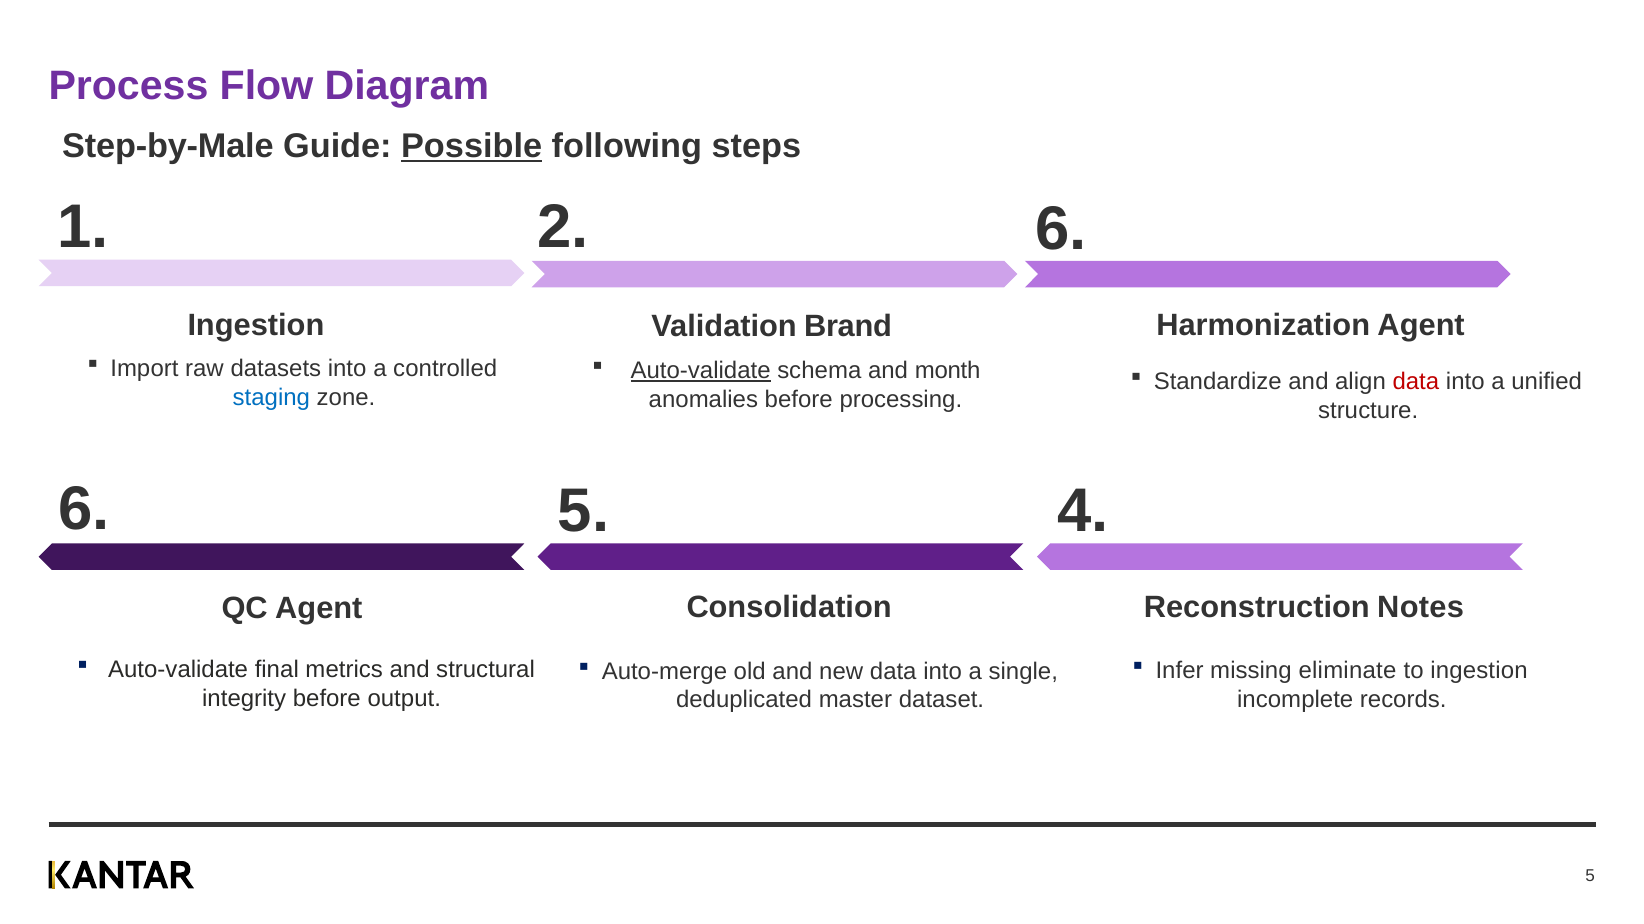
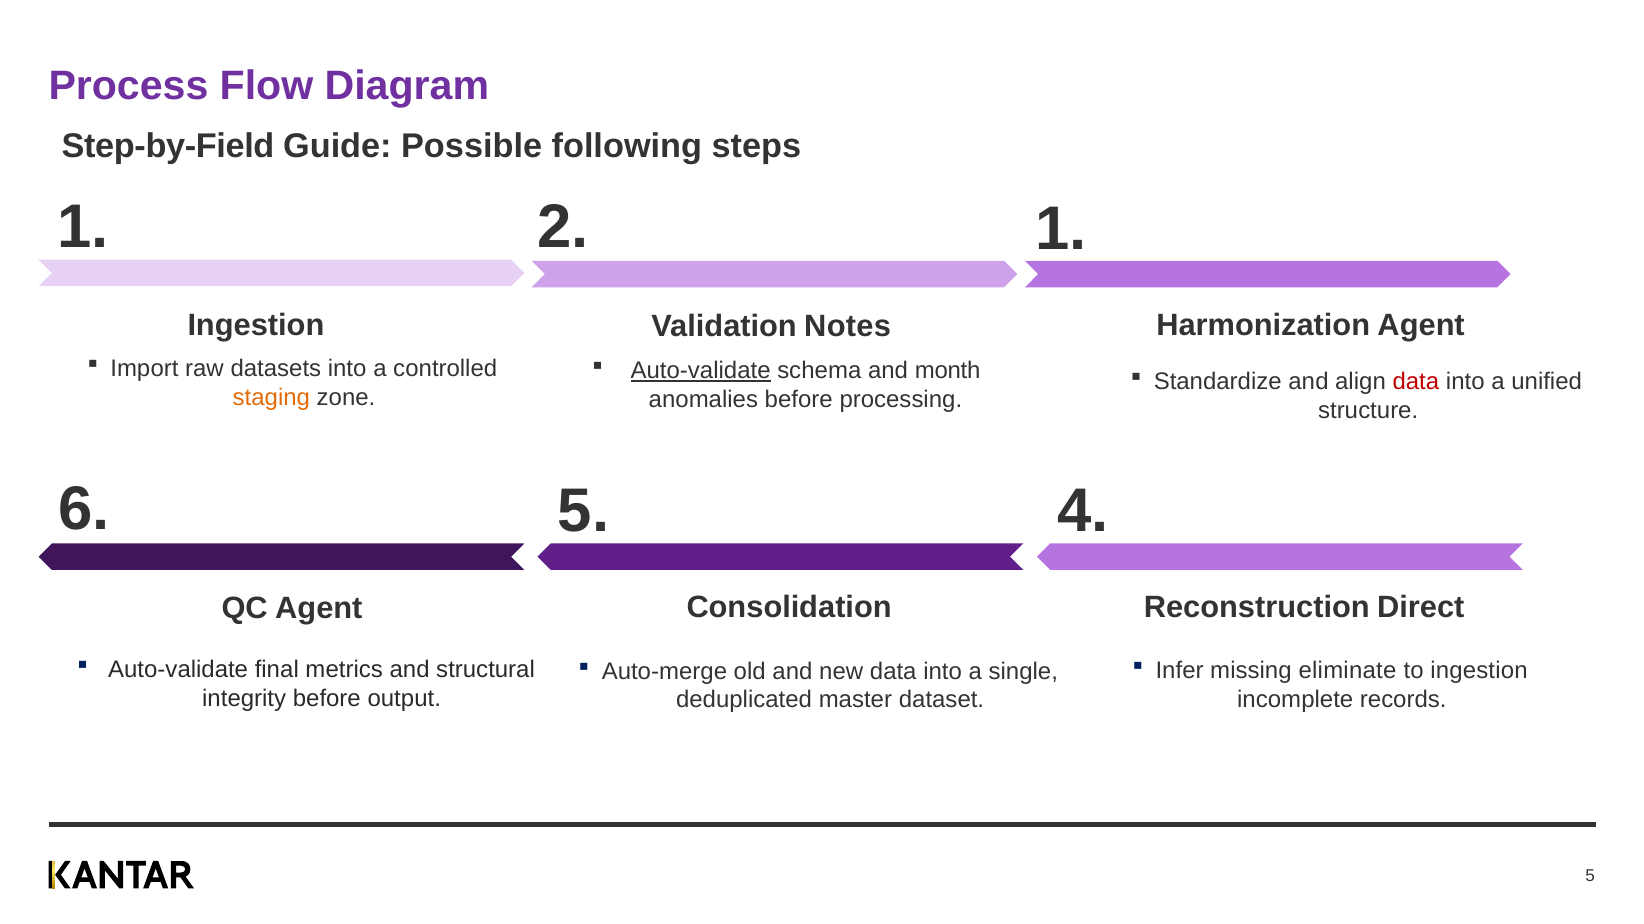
Step-by-Male: Step-by-Male -> Step-by-Field
Possible underline: present -> none
2 6: 6 -> 1
Brand: Brand -> Notes
staging colour: blue -> orange
Notes: Notes -> Direct
